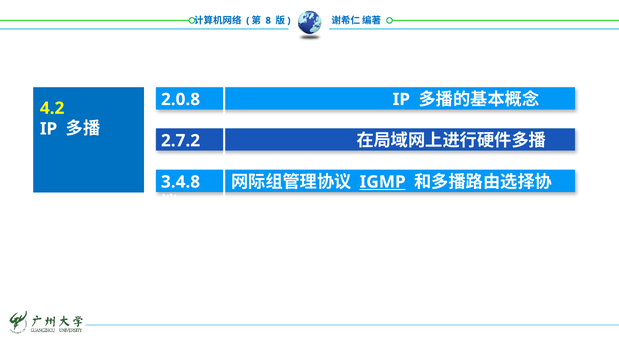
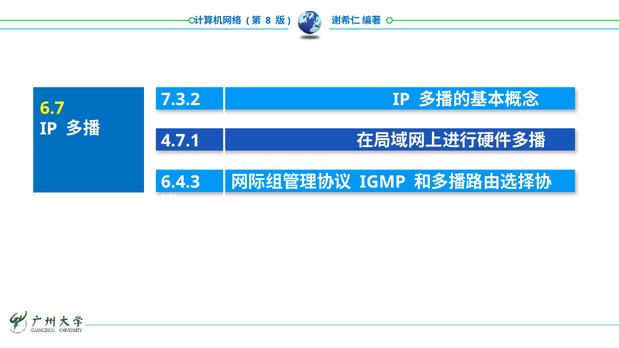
2.0.8: 2.0.8 -> 7.3.2
4.2: 4.2 -> 6.7
2.7.2: 2.7.2 -> 4.7.1
3.4.8: 3.4.8 -> 6.4.3
IGMP underline: present -> none
